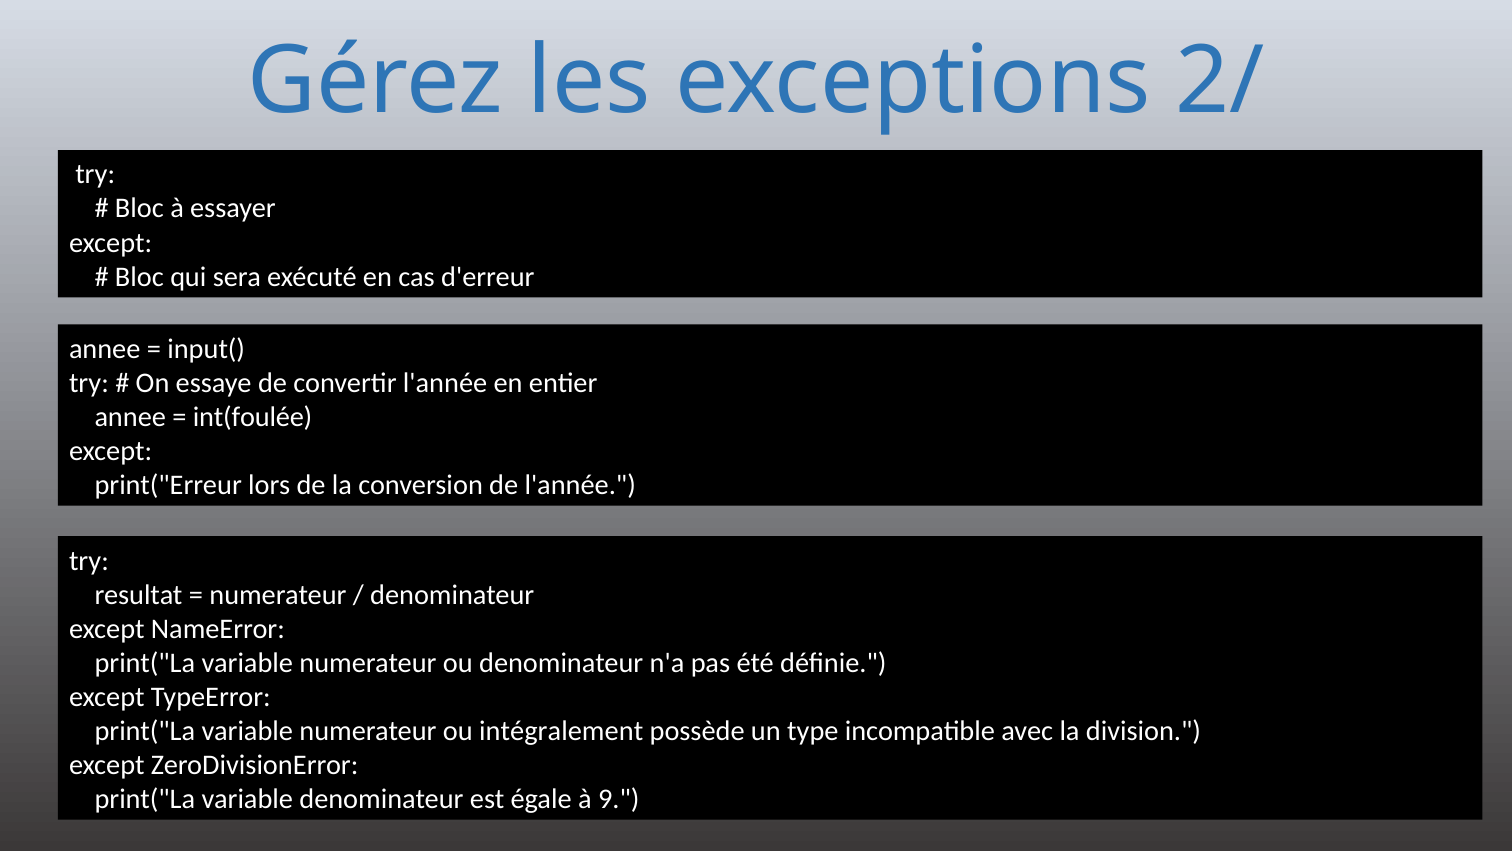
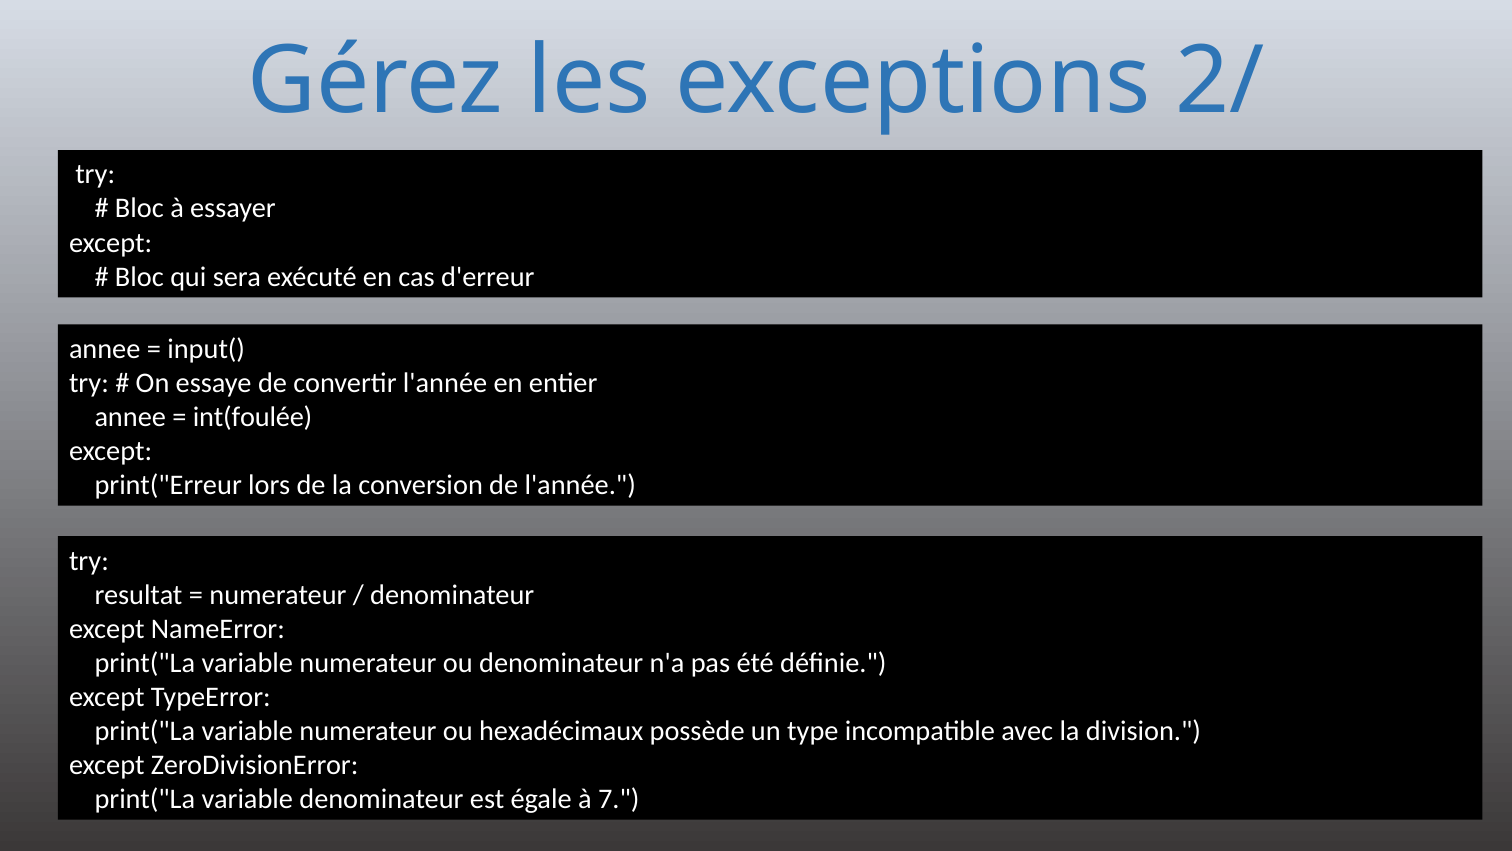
intégralement: intégralement -> hexadécimaux
9: 9 -> 7
